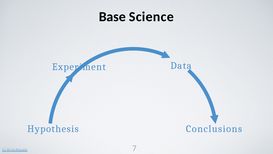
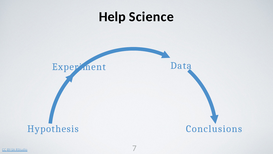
Base: Base -> Help
